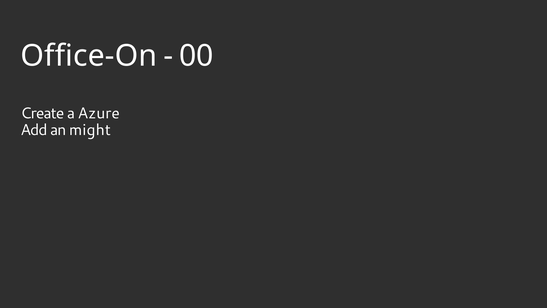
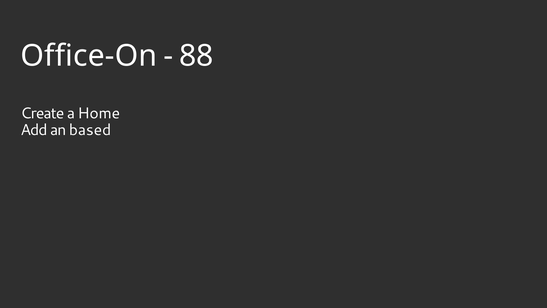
00: 00 -> 88
Azure: Azure -> Home
might: might -> based
